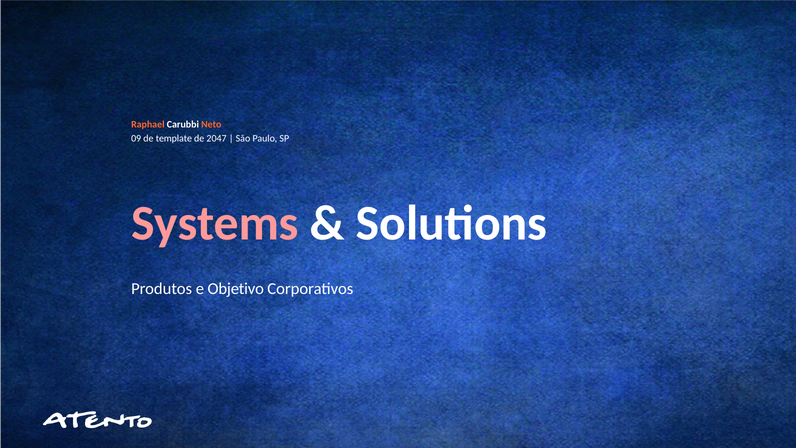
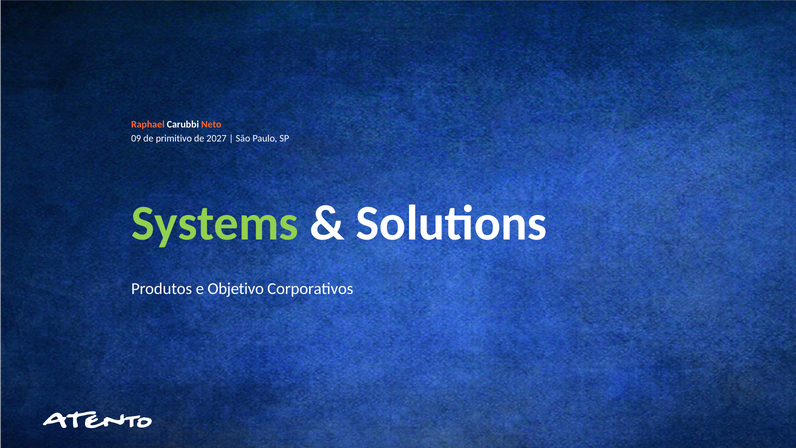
template: template -> primitivo
2047: 2047 -> 2027
Systems colour: pink -> light green
